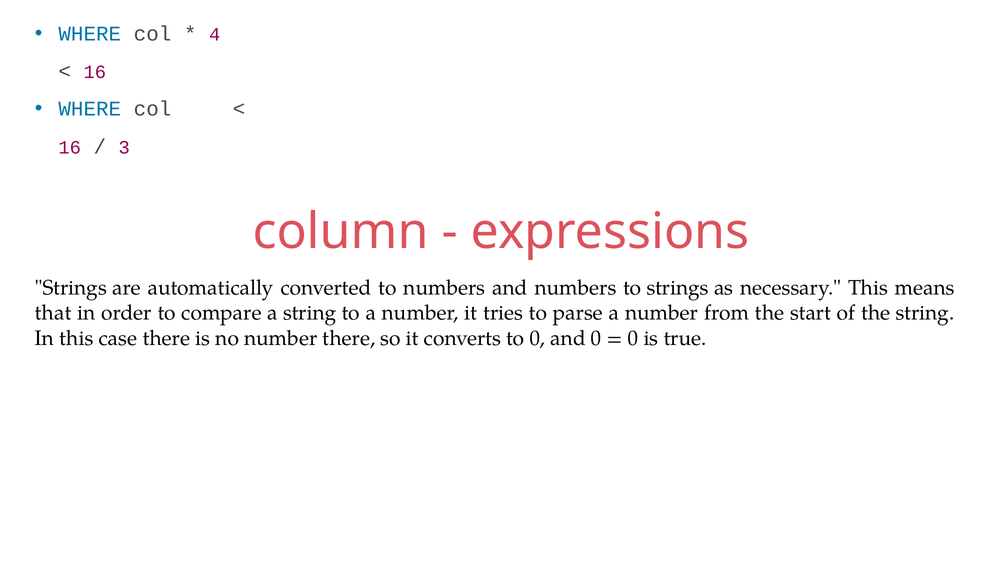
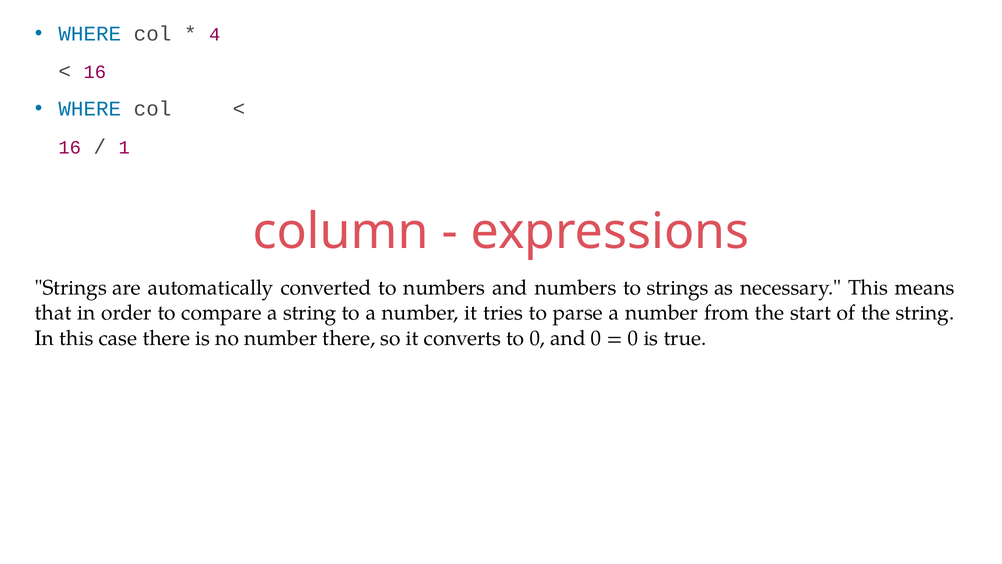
3: 3 -> 1
